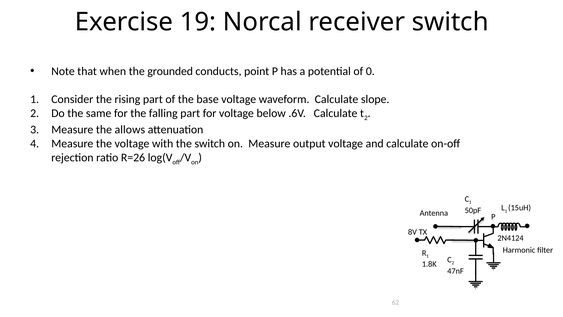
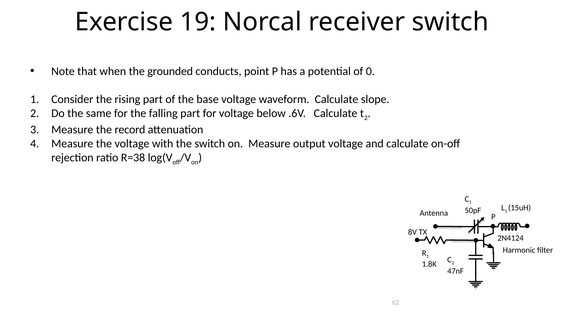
allows: allows -> record
R=26: R=26 -> R=38
